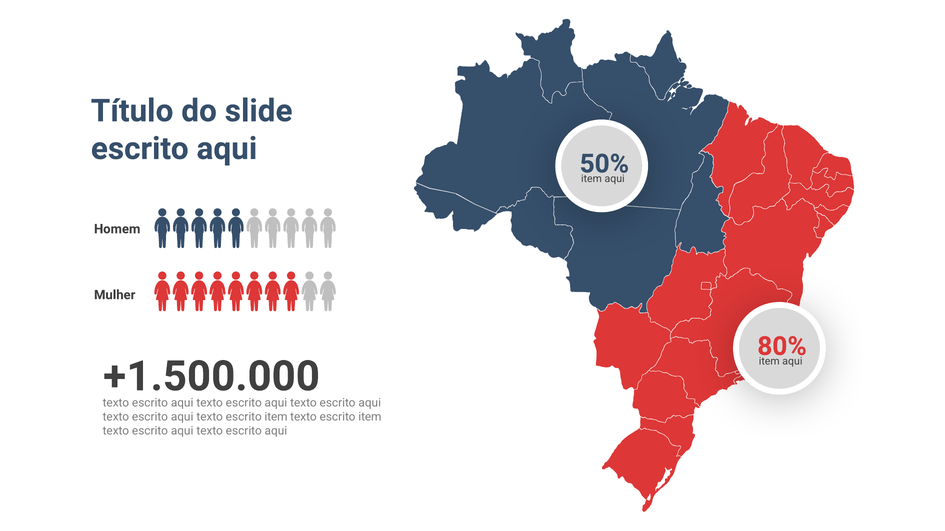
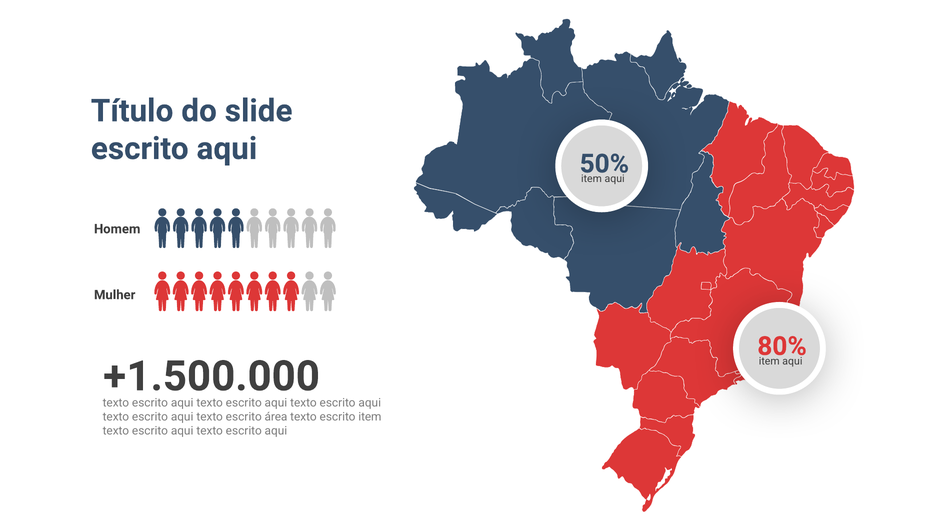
aqui texto escrito item: item -> área
